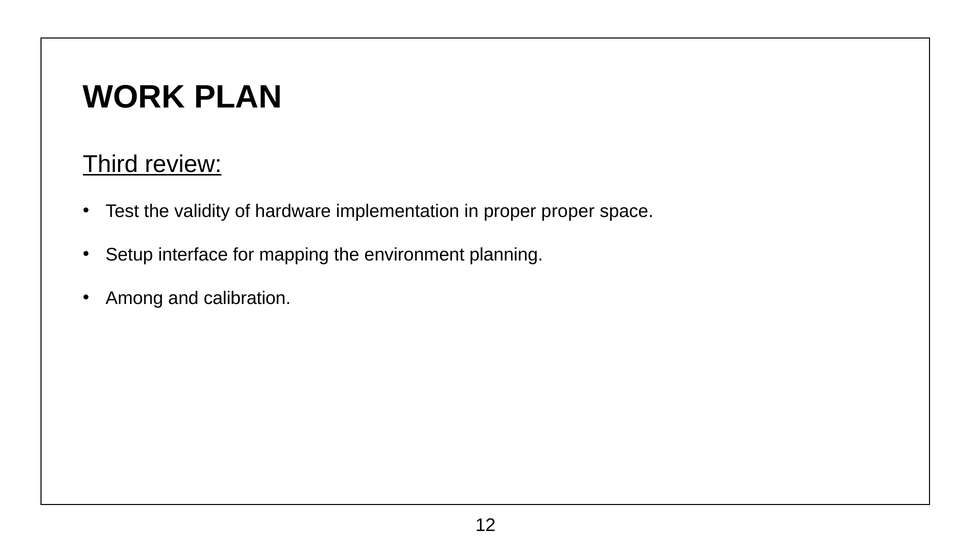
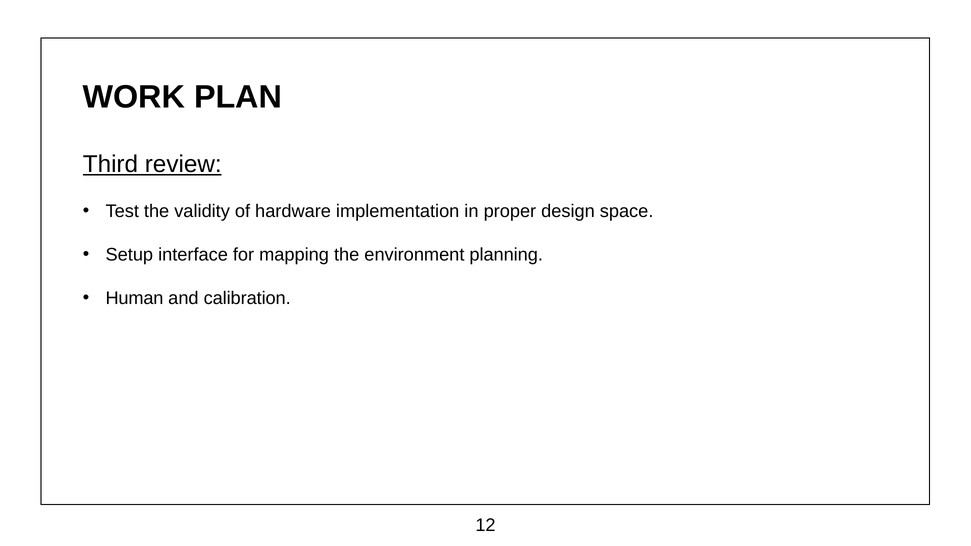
proper proper: proper -> design
Among: Among -> Human
